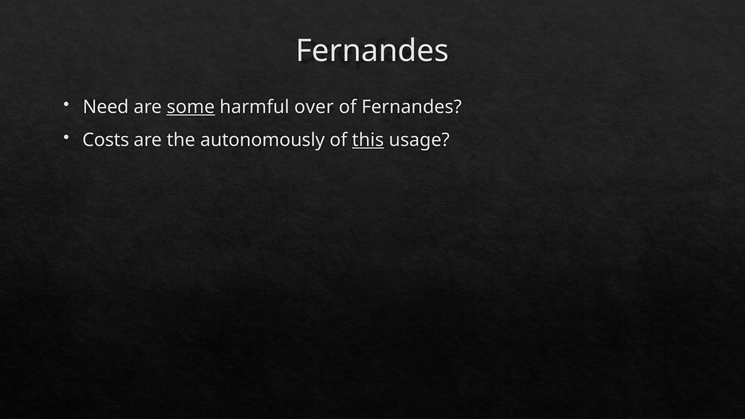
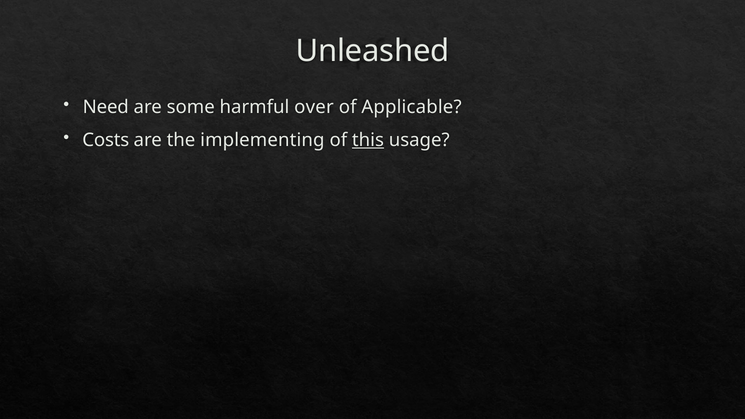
Fernandes at (372, 51): Fernandes -> Unleashed
some underline: present -> none
of Fernandes: Fernandes -> Applicable
autonomously: autonomously -> implementing
